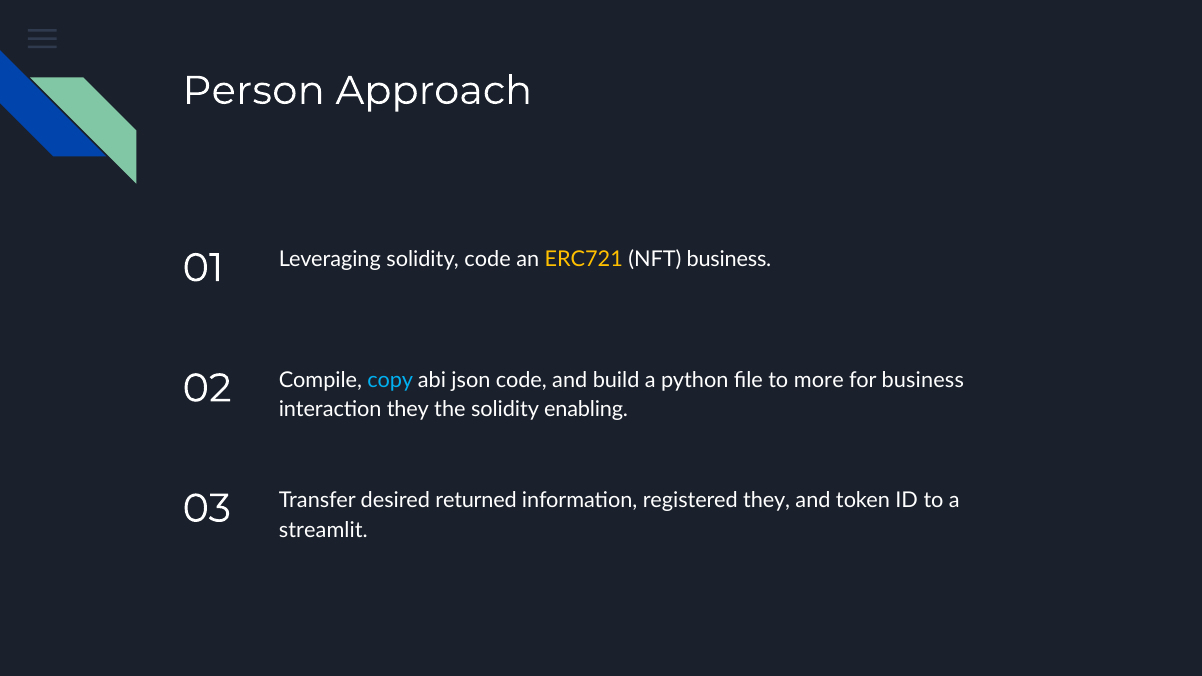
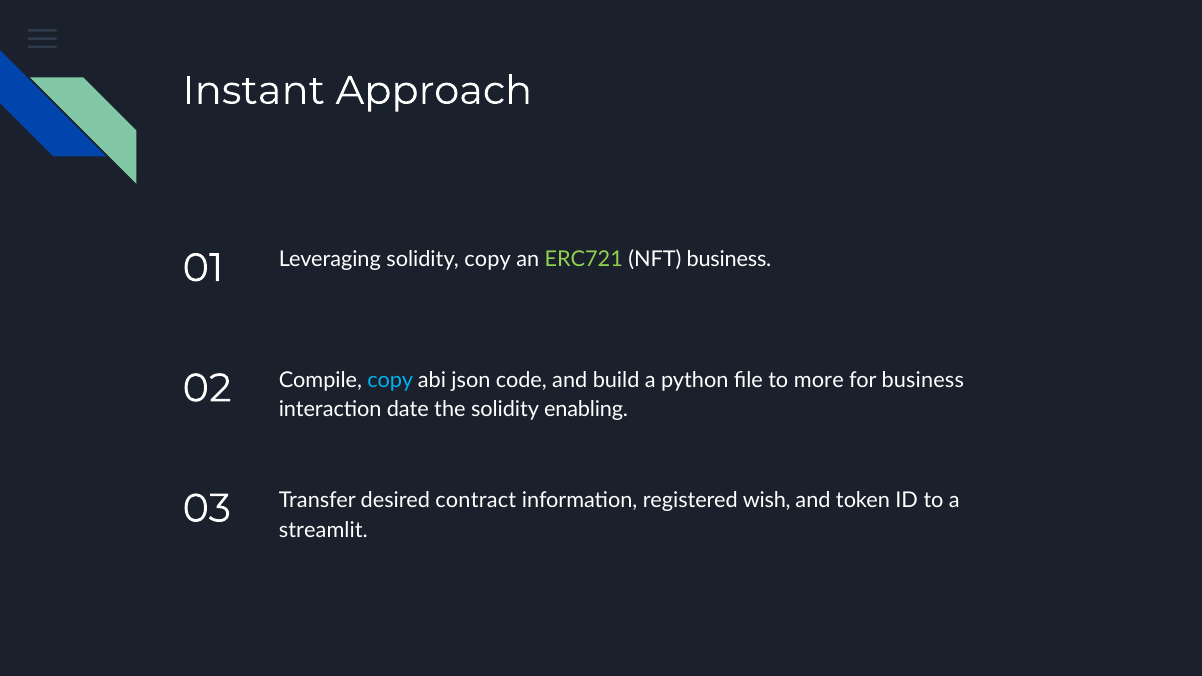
Person: Person -> Instant
solidity code: code -> copy
ERC721 colour: yellow -> light green
interaction they: they -> date
returned: returned -> contract
registered they: they -> wish
